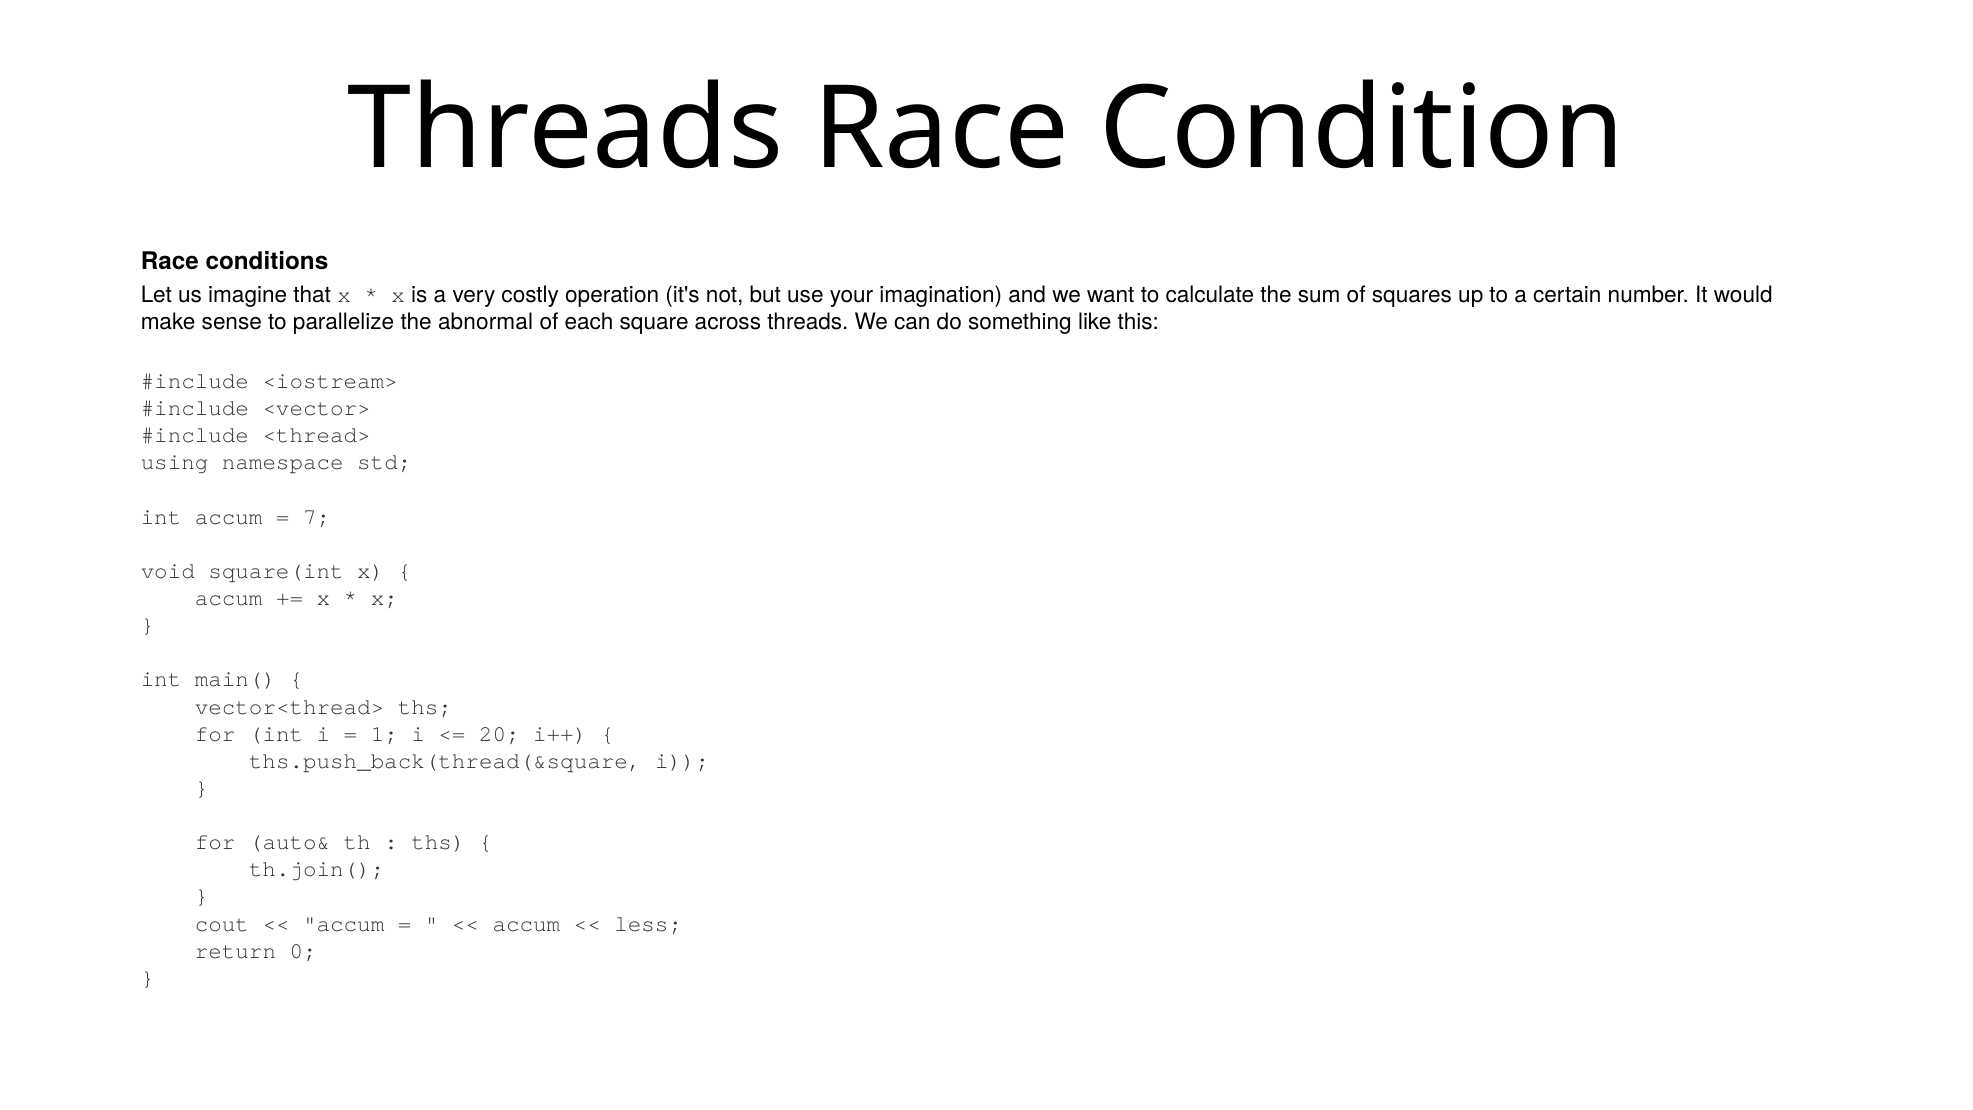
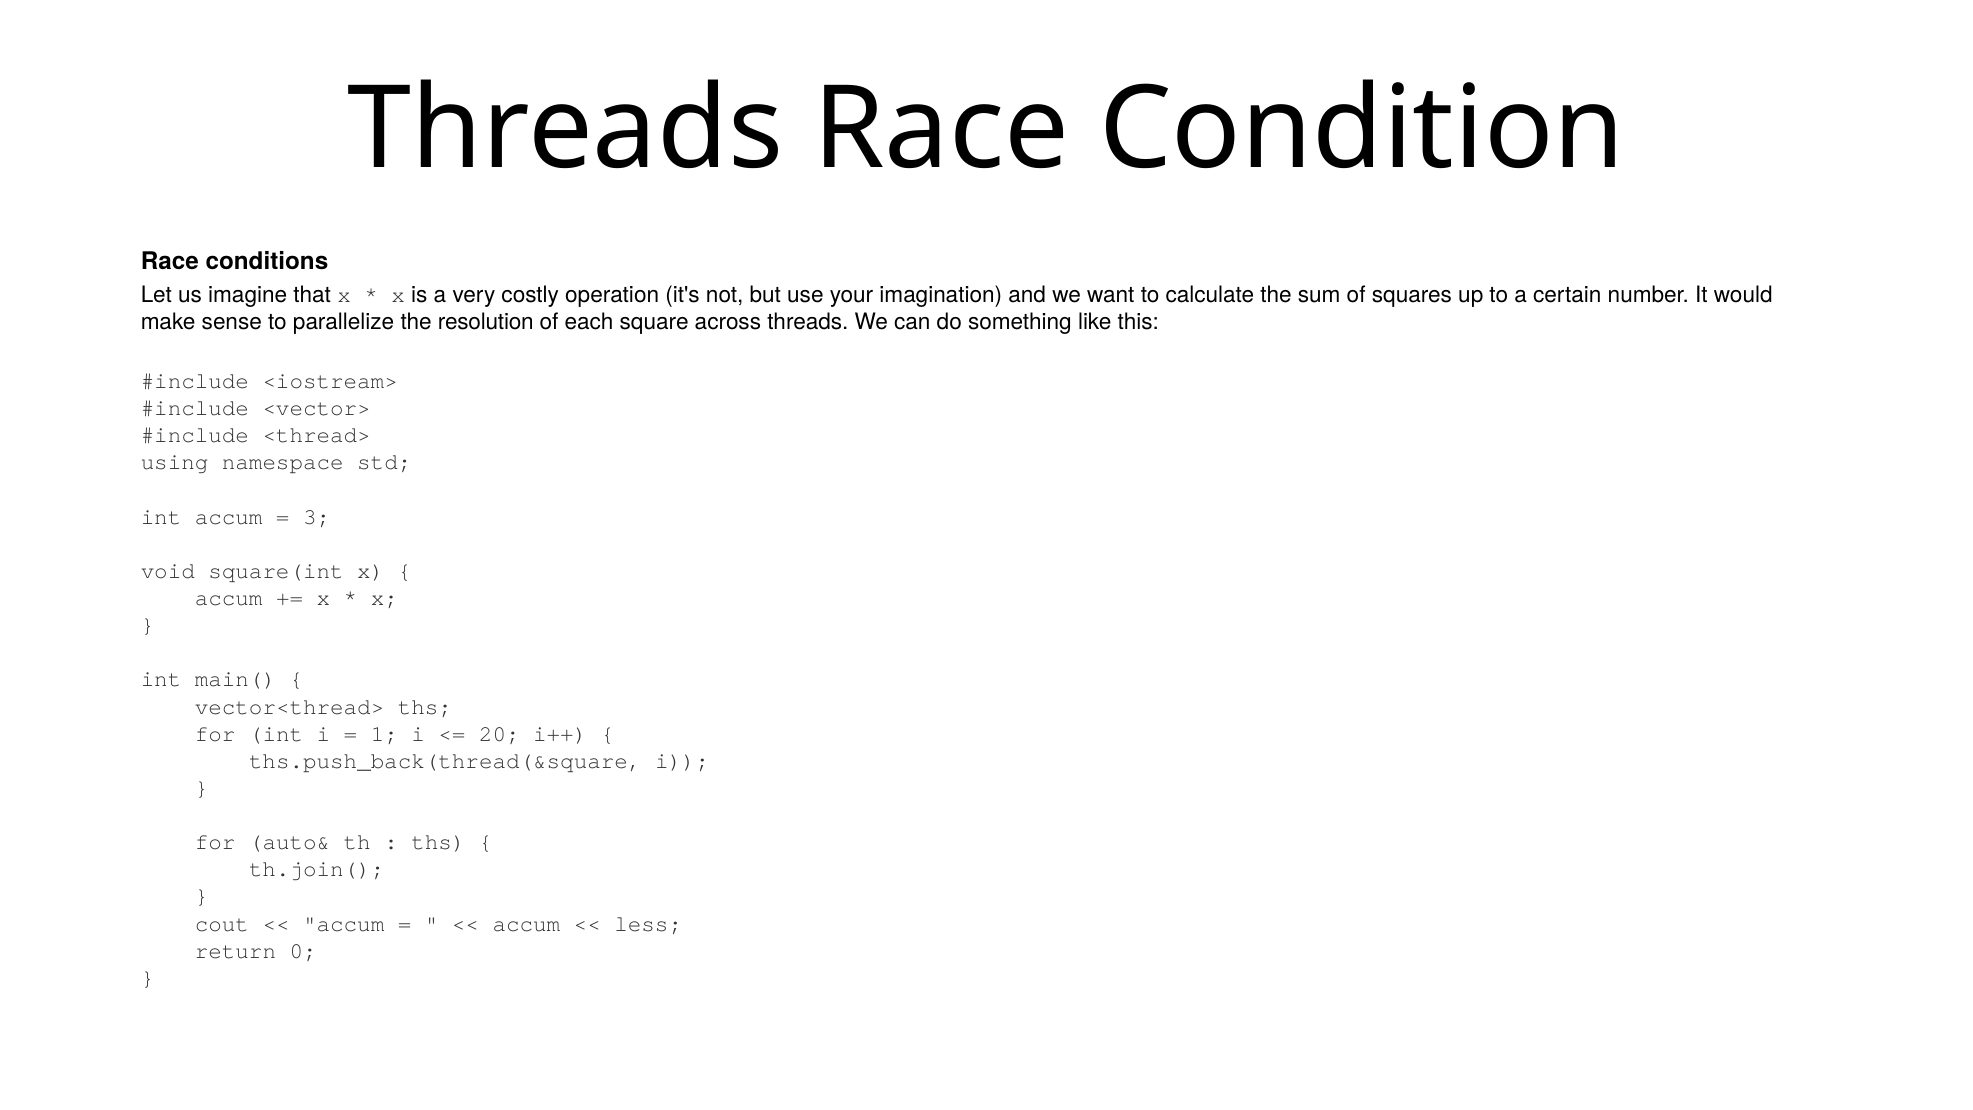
abnormal: abnormal -> resolution
7: 7 -> 3
